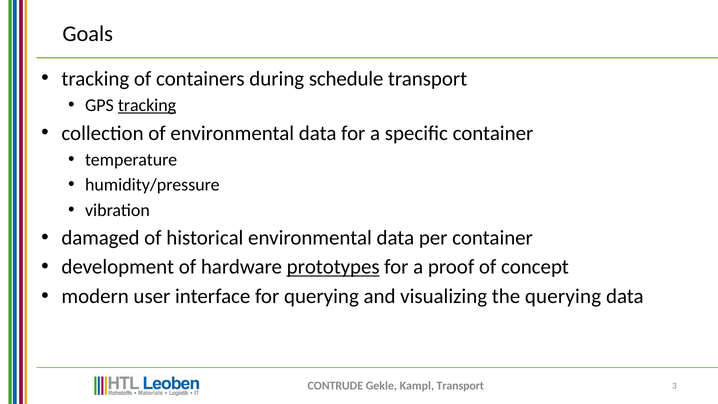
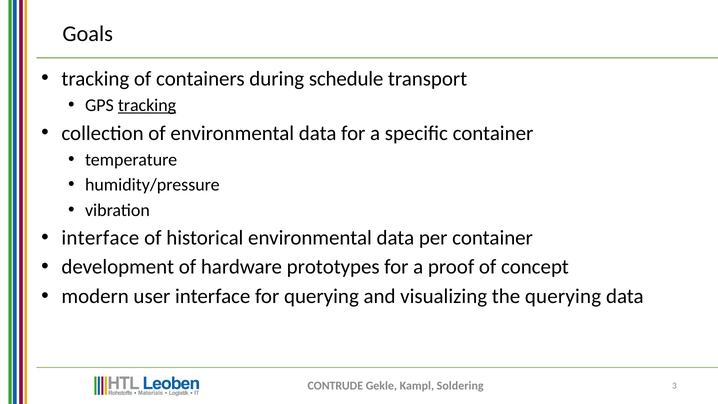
damaged at (101, 238): damaged -> interface
prototypes underline: present -> none
Kampl Transport: Transport -> Soldering
